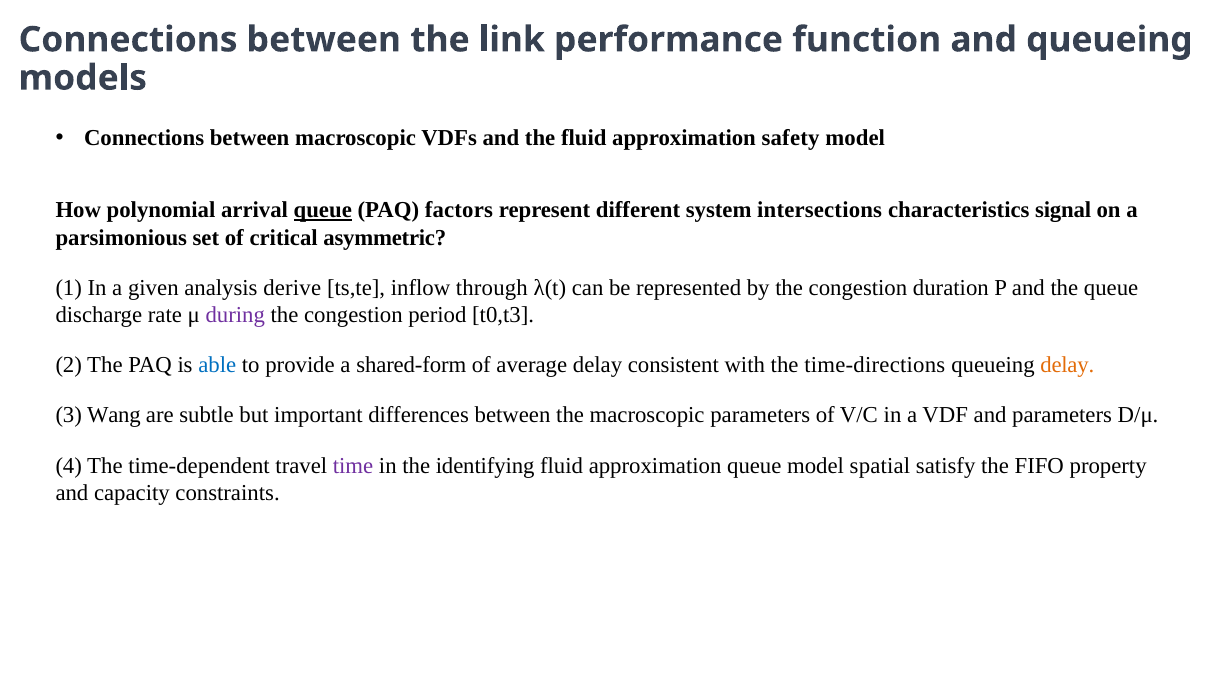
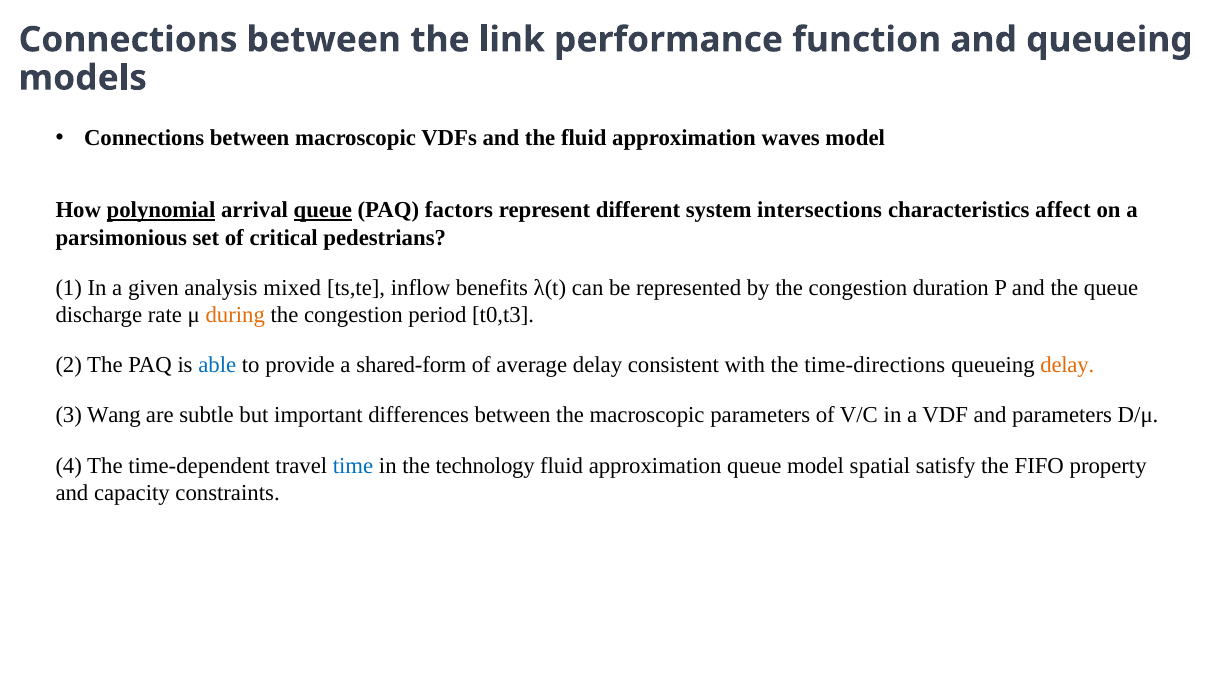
safety: safety -> waves
polynomial underline: none -> present
signal: signal -> affect
asymmetric: asymmetric -> pedestrians
derive: derive -> mixed
through: through -> benefits
during colour: purple -> orange
time colour: purple -> blue
identifying: identifying -> technology
